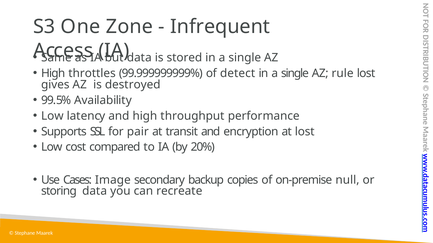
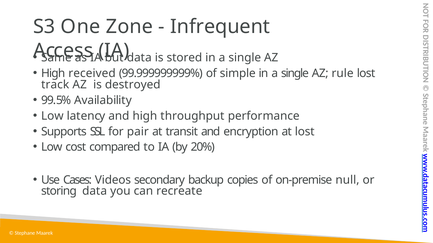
throttles: throttles -> received
detect: detect -> simple
gives: gives -> track
Image: Image -> Videos
